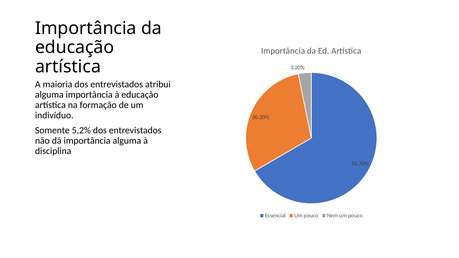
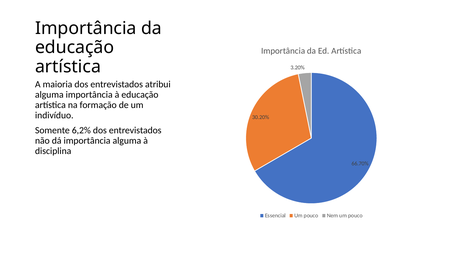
5,2%: 5,2% -> 6,2%
